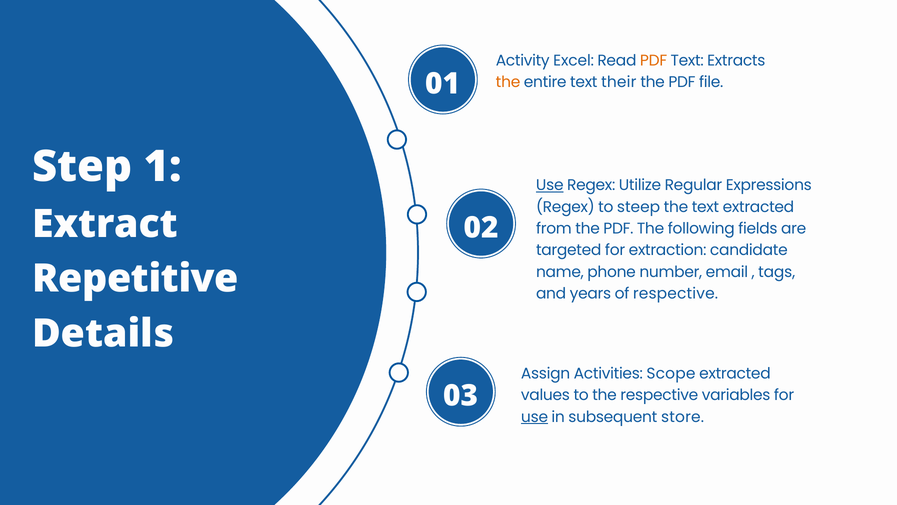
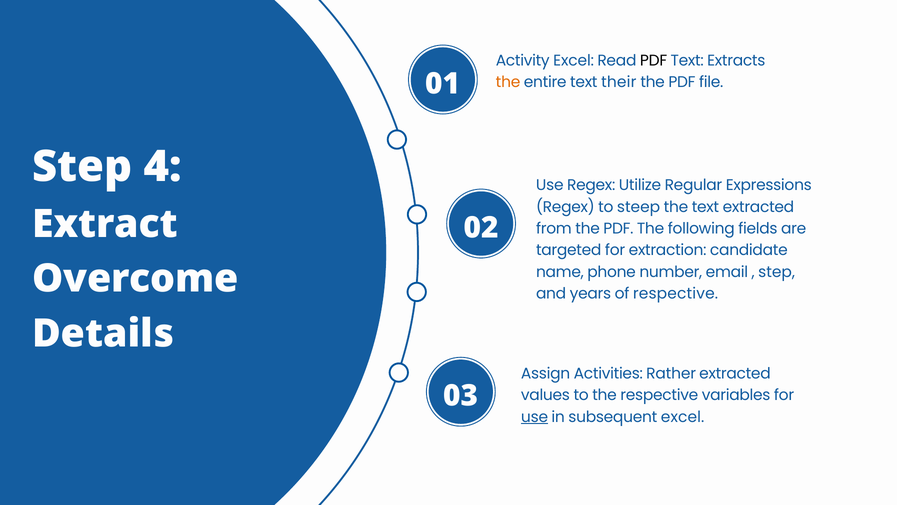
PDF at (654, 61) colour: orange -> black
1: 1 -> 4
Use at (550, 185) underline: present -> none
Repetitive: Repetitive -> Overcome
tags at (777, 272): tags -> step
Scope: Scope -> Rather
subsequent store: store -> excel
